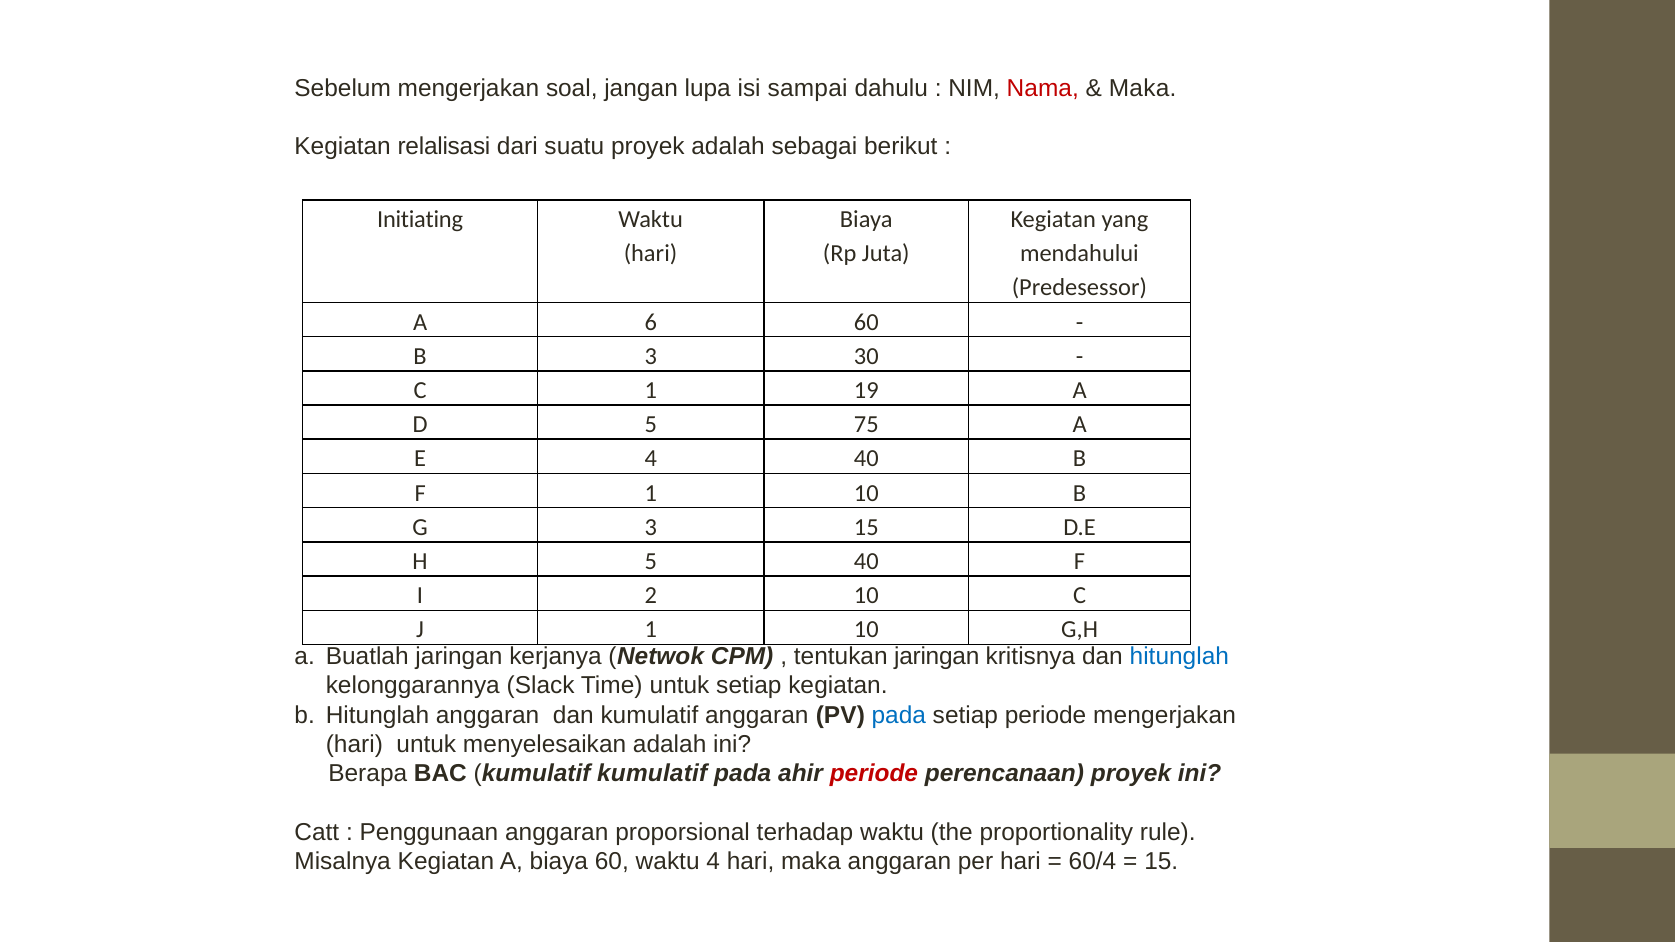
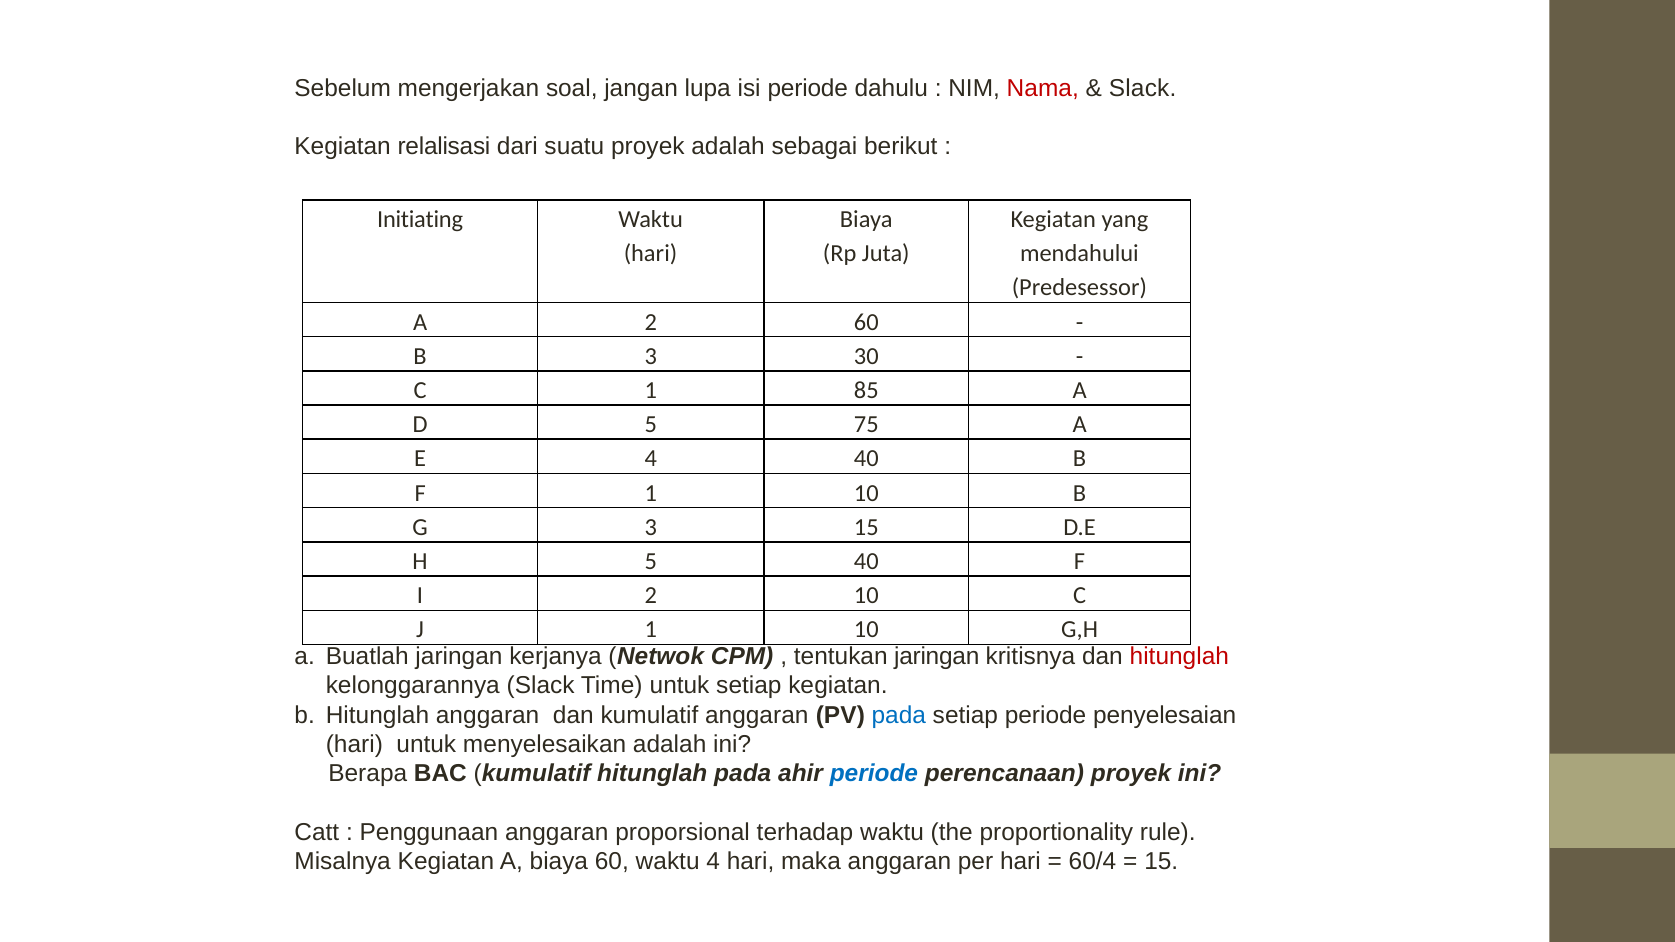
isi sampai: sampai -> periode
Maka at (1143, 88): Maka -> Slack
A 6: 6 -> 2
19: 19 -> 85
hitunglah at (1179, 656) colour: blue -> red
periode mengerjakan: mengerjakan -> penyelesaian
kumulatif kumulatif: kumulatif -> hitunglah
periode at (874, 774) colour: red -> blue
